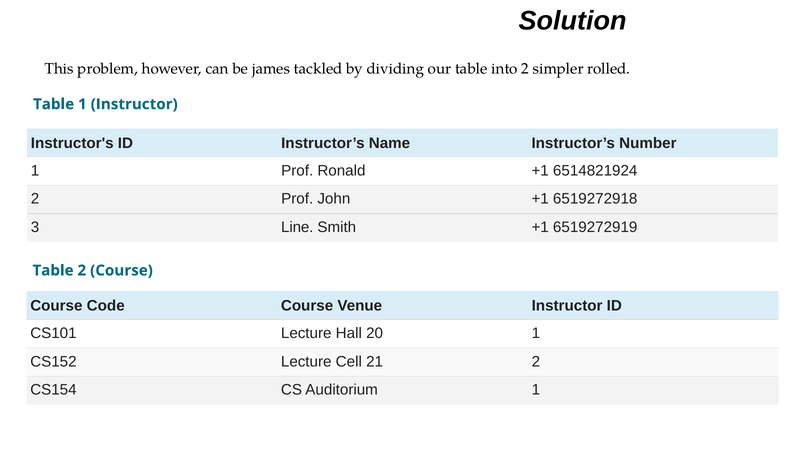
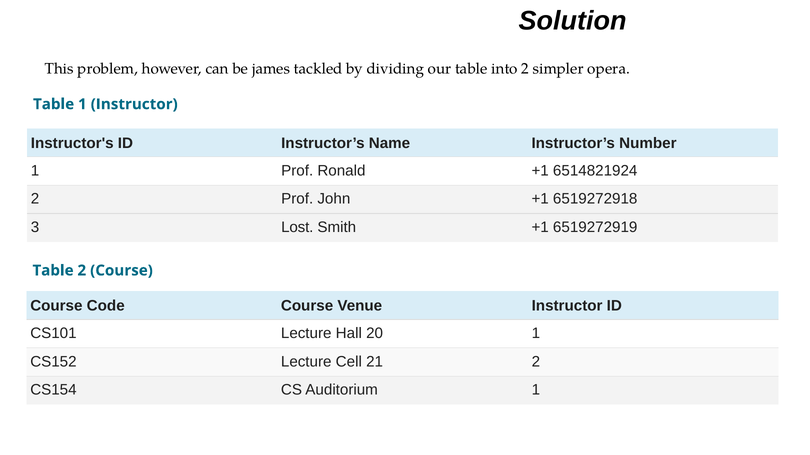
rolled: rolled -> opera
Line: Line -> Lost
